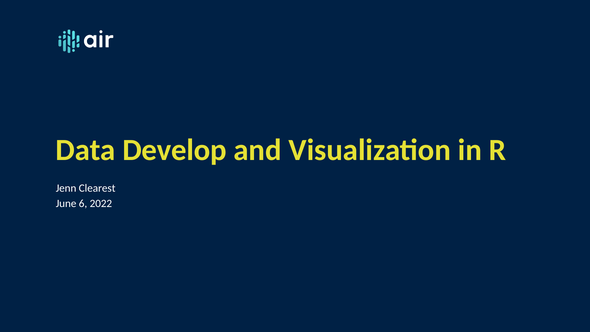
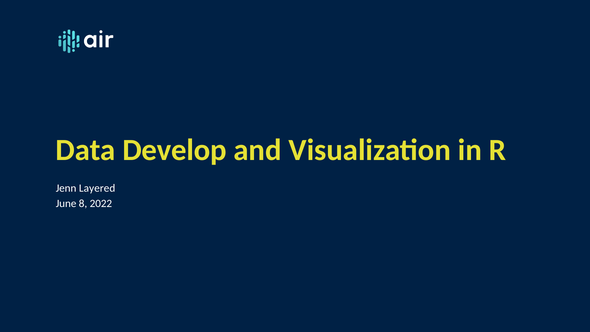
Clearest: Clearest -> Layered
6: 6 -> 8
